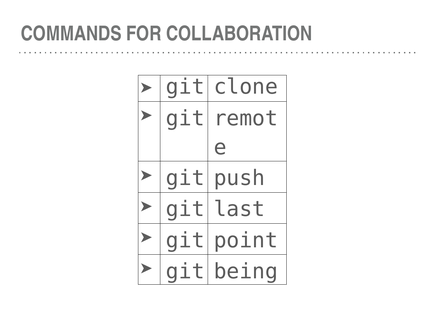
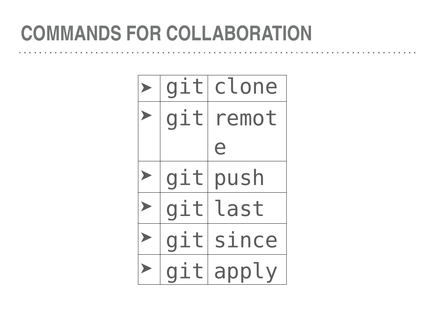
point: point -> since
being: being -> apply
